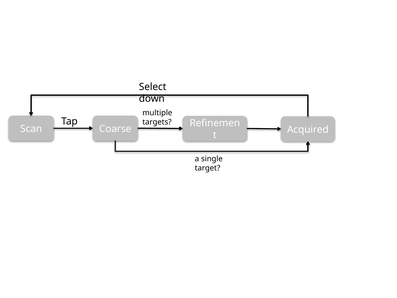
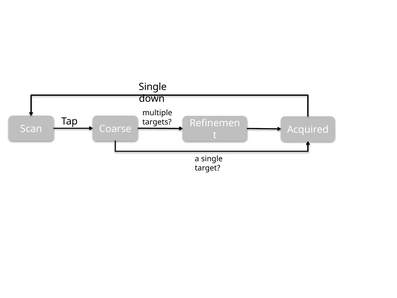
Select at (153, 87): Select -> Single
